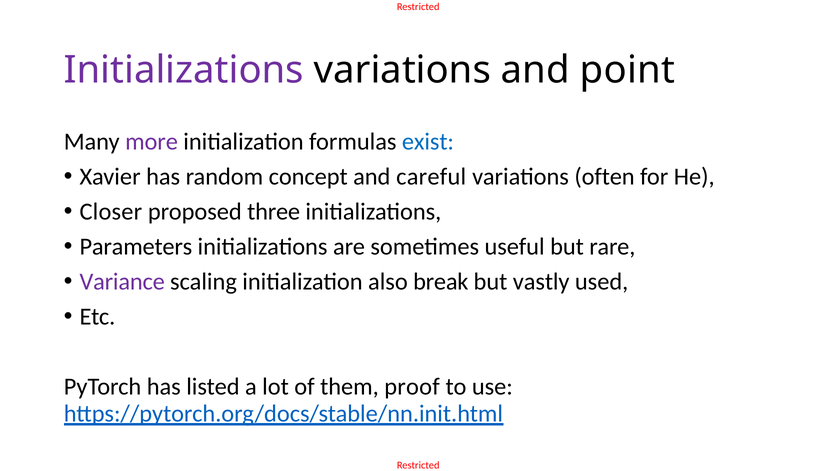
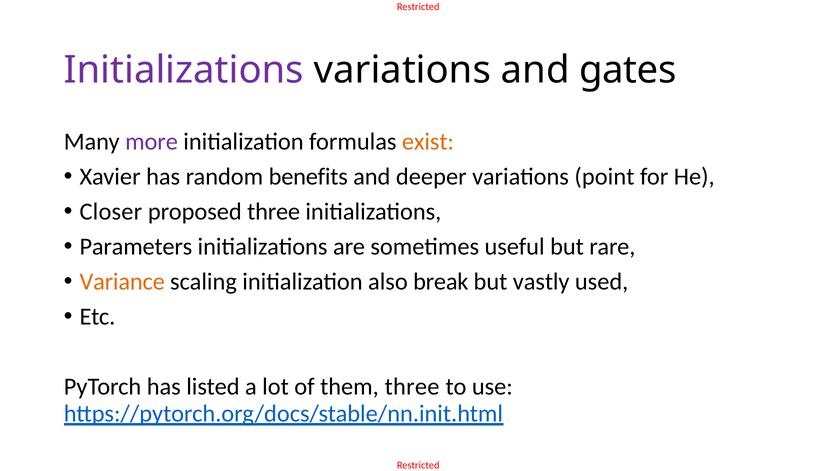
point: point -> gates
exist colour: blue -> orange
concept: concept -> benefits
careful: careful -> deeper
often: often -> point
Variance colour: purple -> orange
them proof: proof -> three
